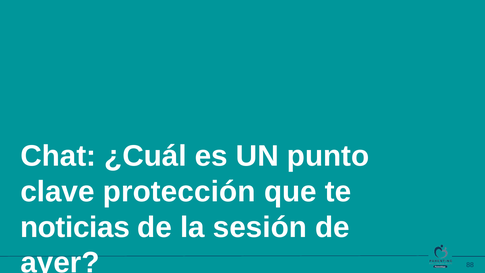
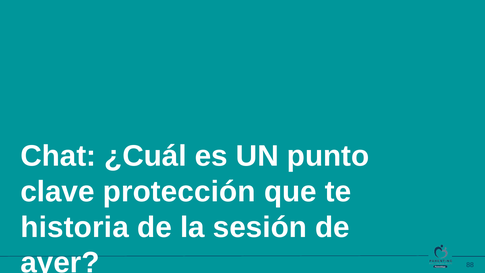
noticias: noticias -> historia
